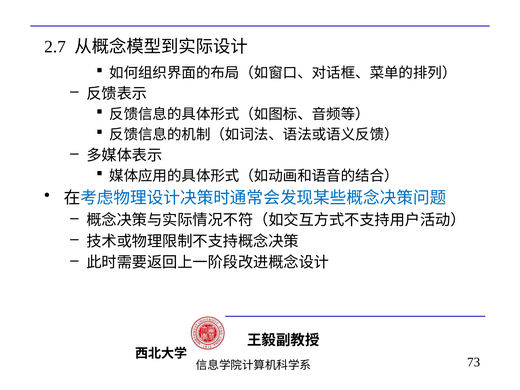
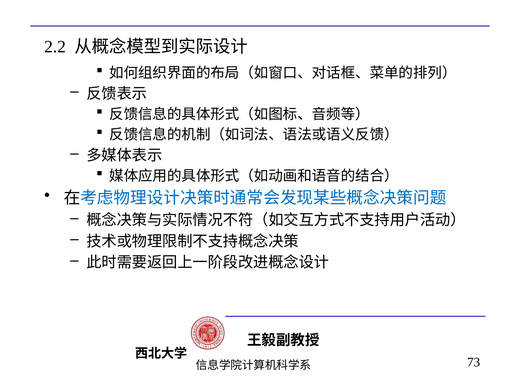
2.7: 2.7 -> 2.2
